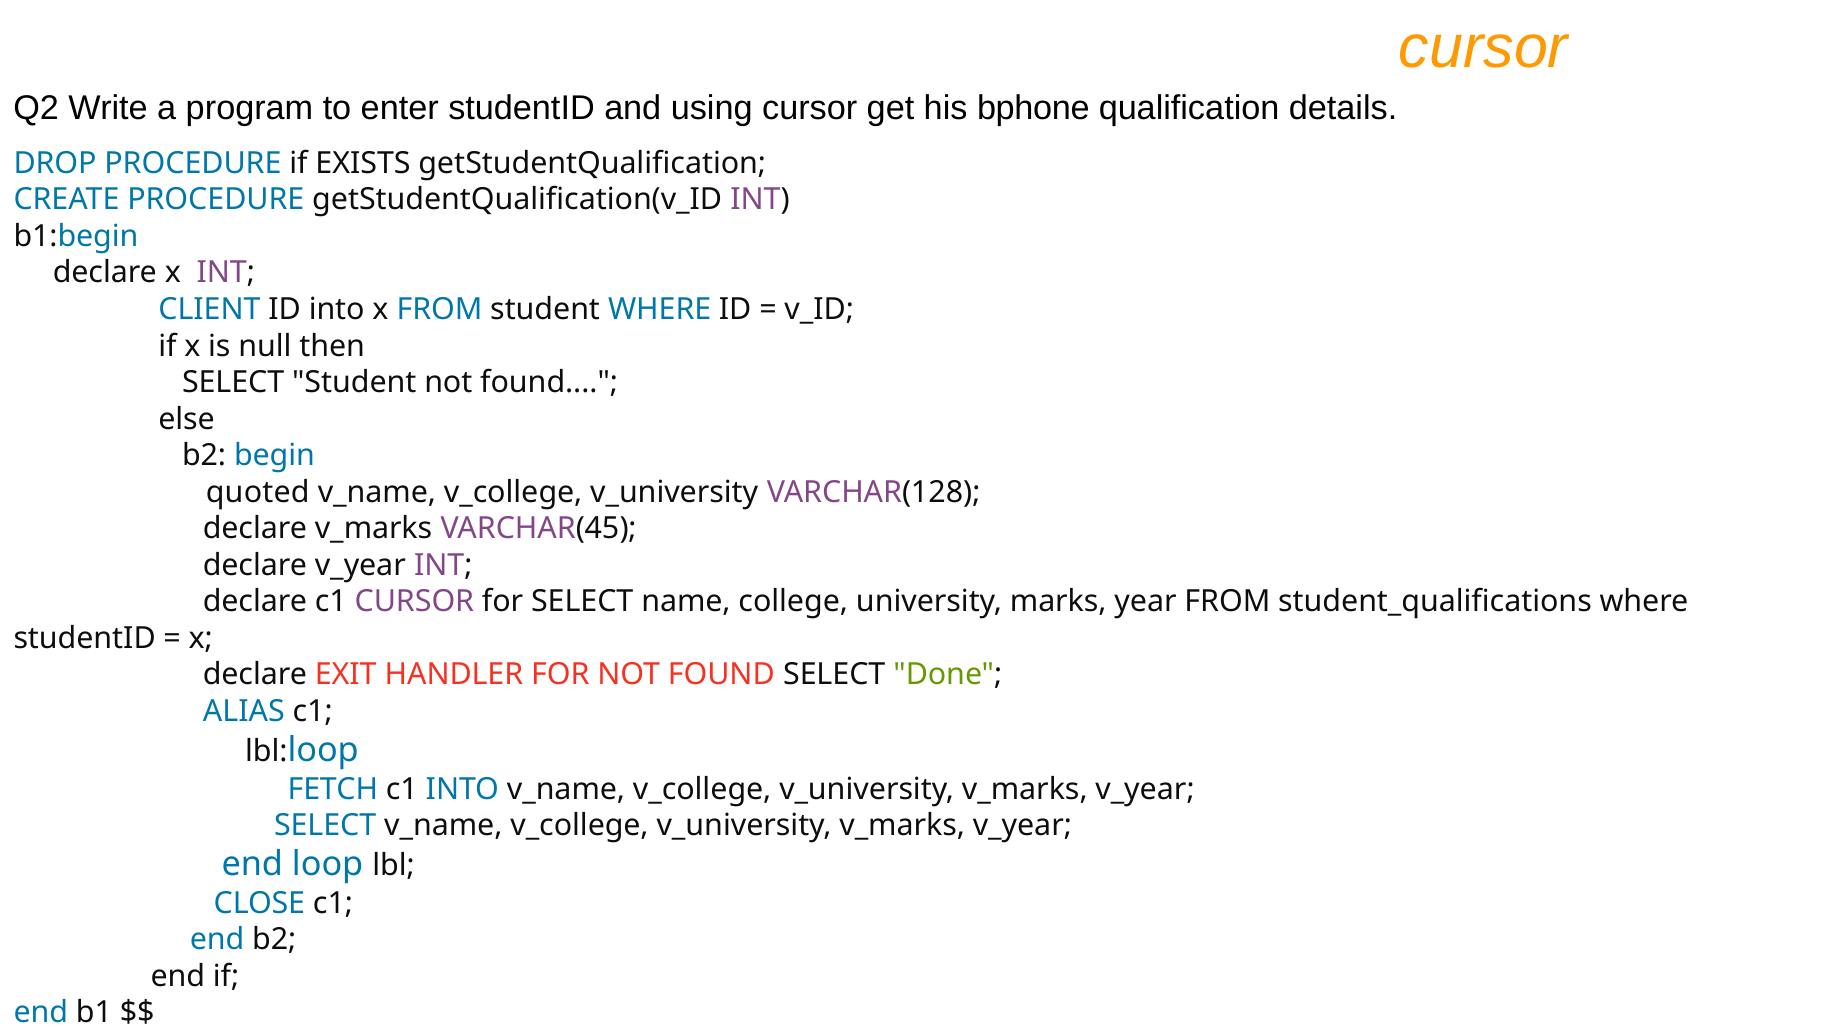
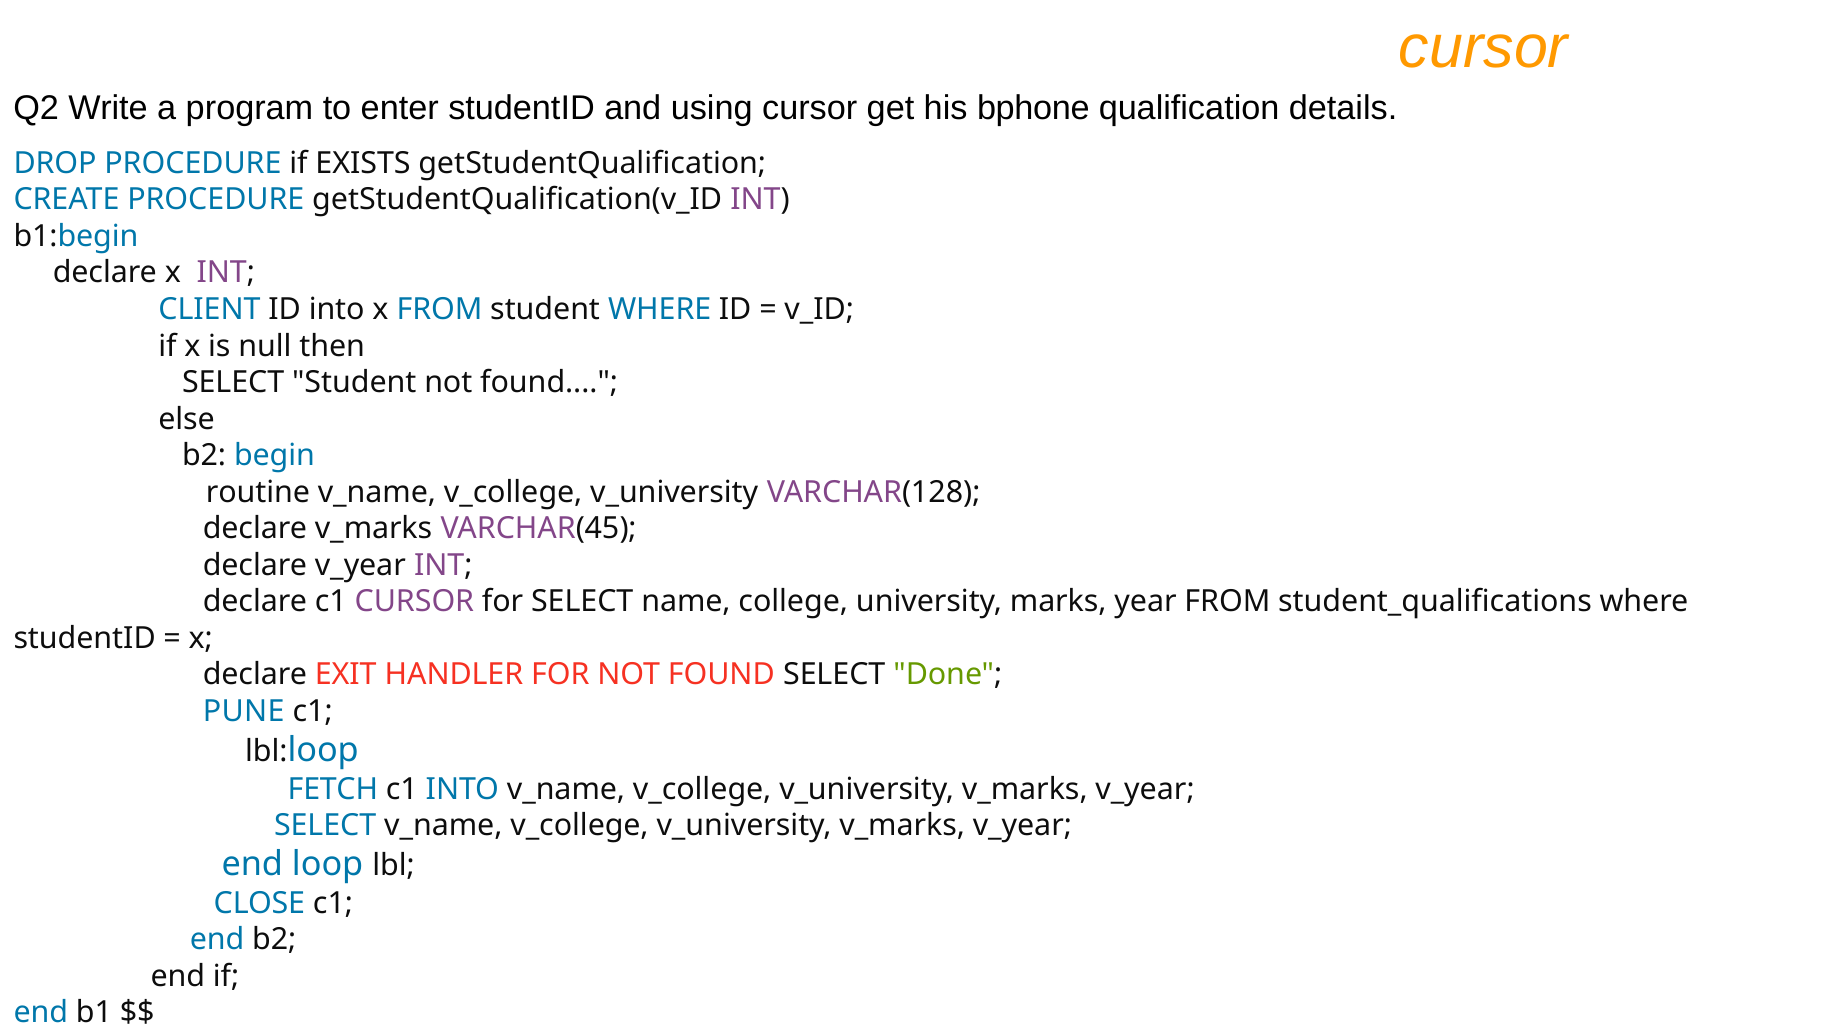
quoted: quoted -> routine
ALIAS: ALIAS -> PUNE
